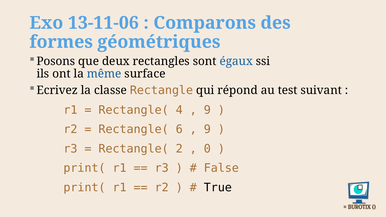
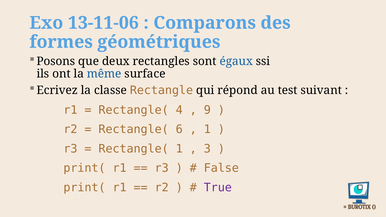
9 at (207, 129): 9 -> 1
Rectangle( 2: 2 -> 1
0: 0 -> 3
True colour: black -> purple
